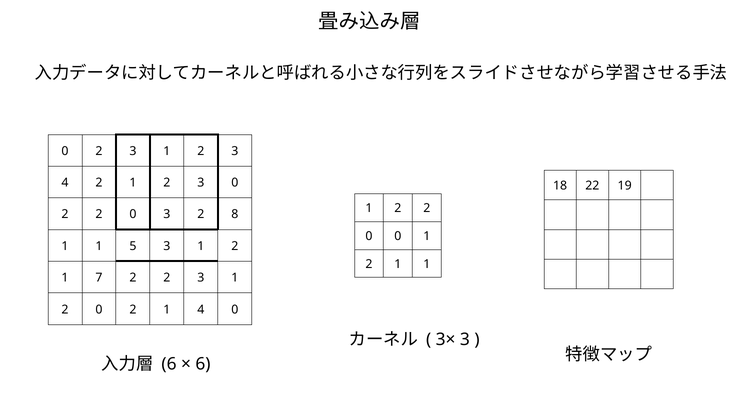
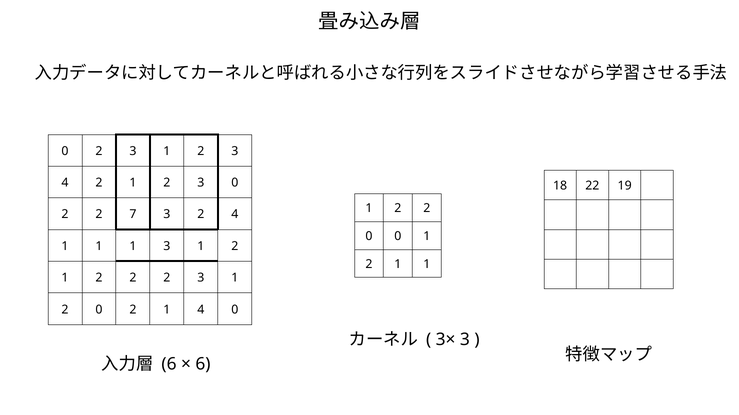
0 at (133, 215): 0 -> 7
2 8: 8 -> 4
1 1 5: 5 -> 1
7 at (99, 278): 7 -> 2
